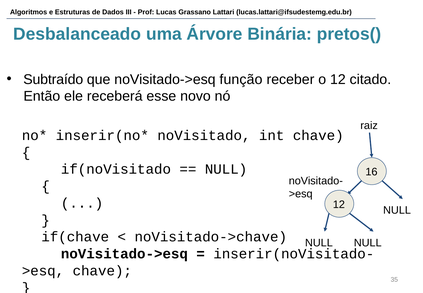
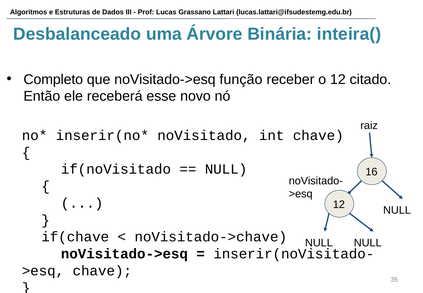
pretos(: pretos( -> inteira(
Subtraído: Subtraído -> Completo
